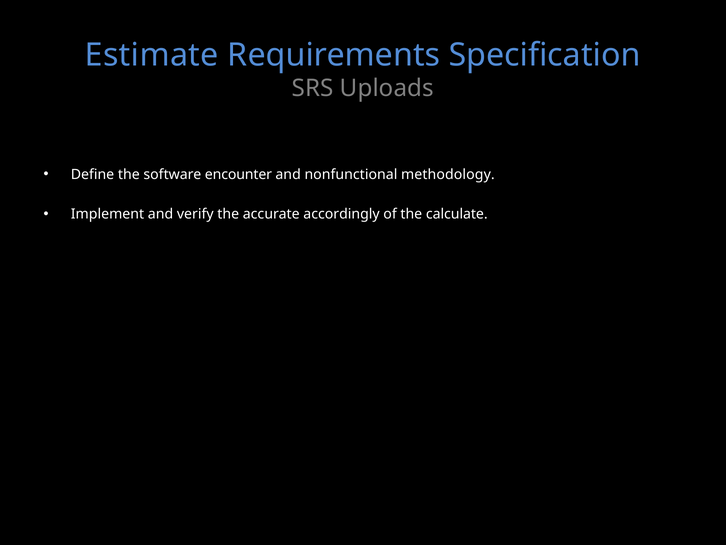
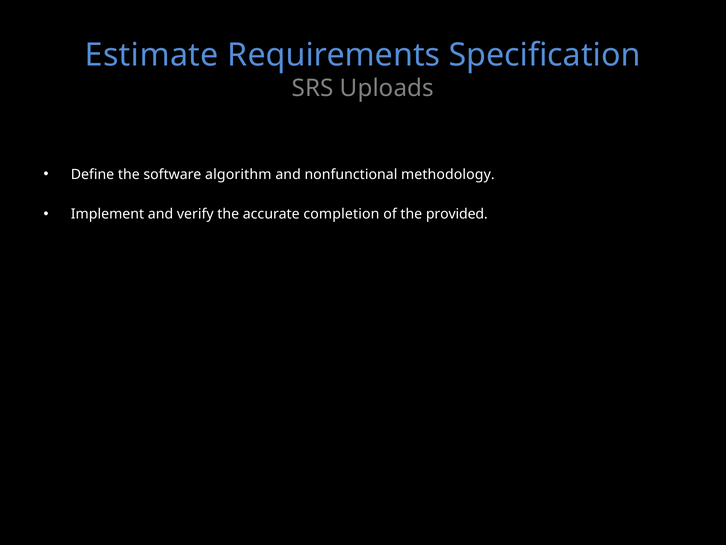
encounter: encounter -> algorithm
accordingly: accordingly -> completion
calculate: calculate -> provided
